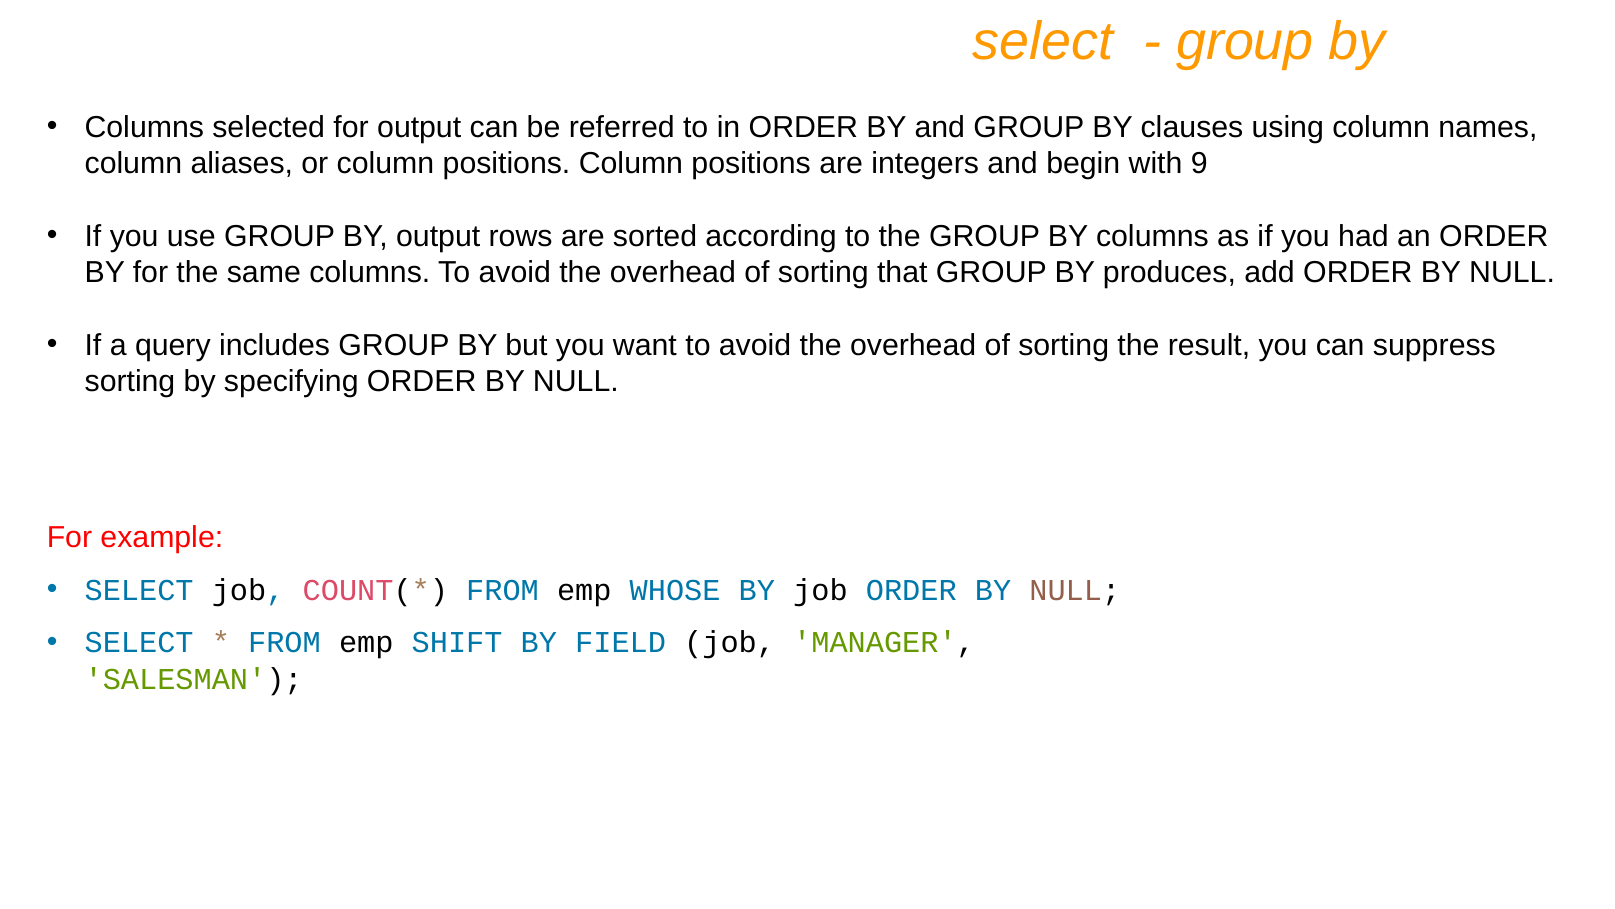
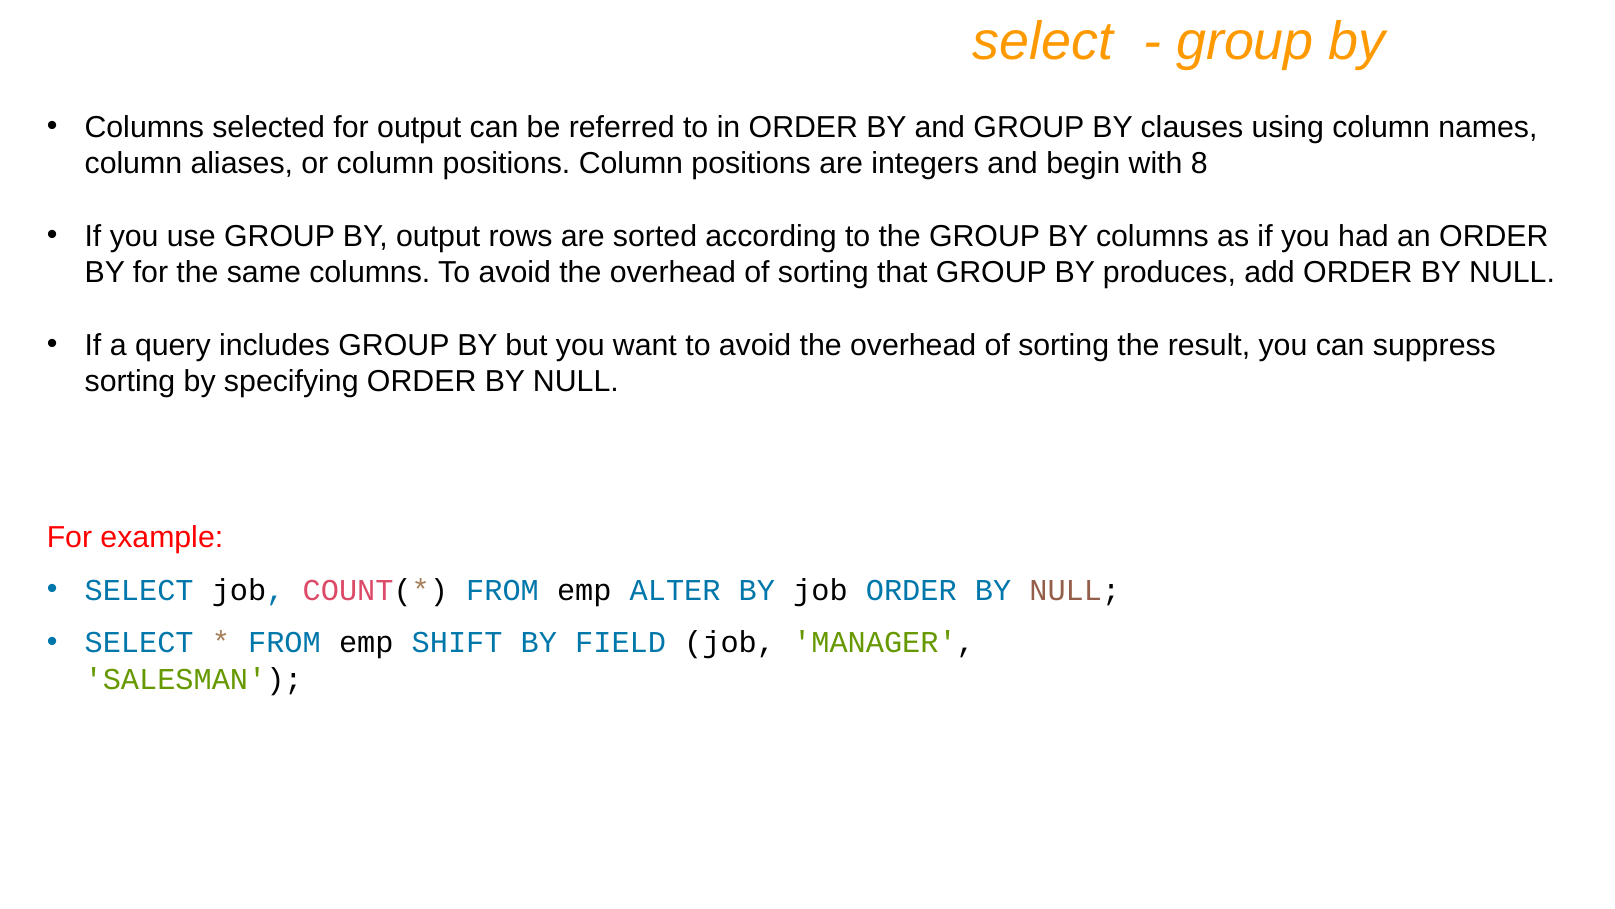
9: 9 -> 8
WHOSE: WHOSE -> ALTER
